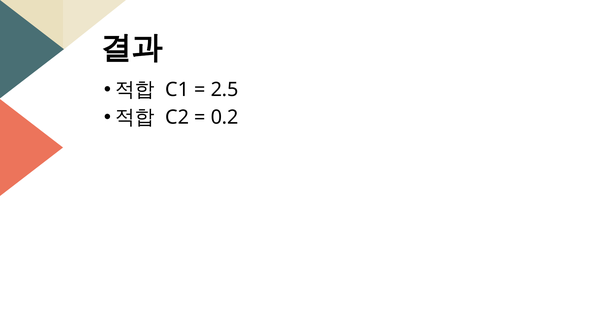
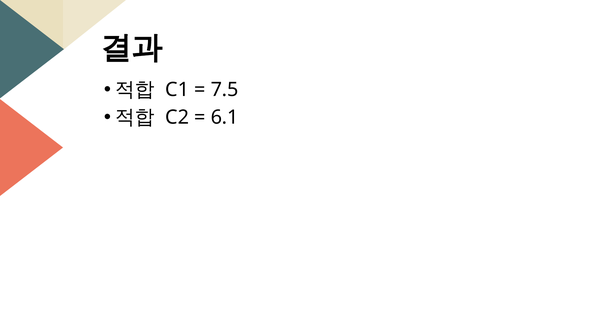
2.5: 2.5 -> 7.5
0.2: 0.2 -> 6.1
